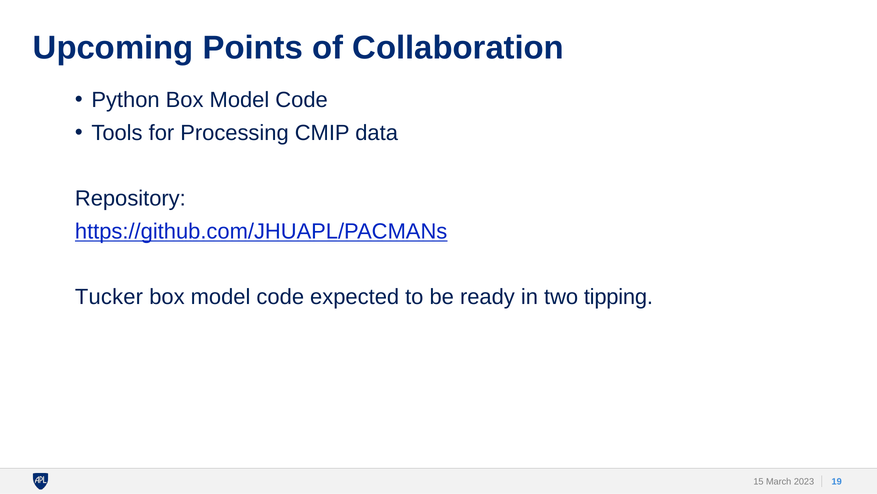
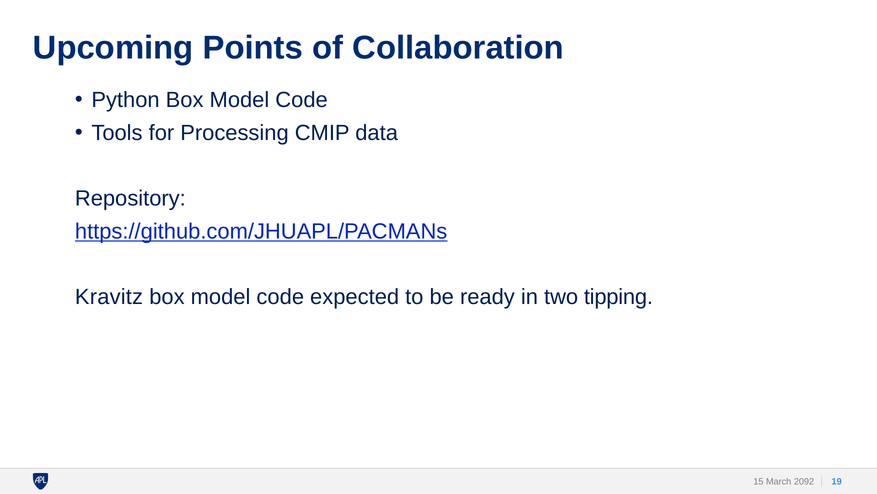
Tucker: Tucker -> Kravitz
2023: 2023 -> 2092
